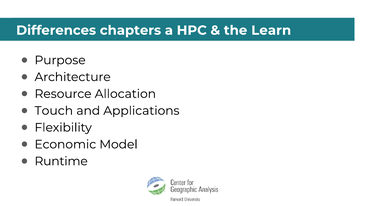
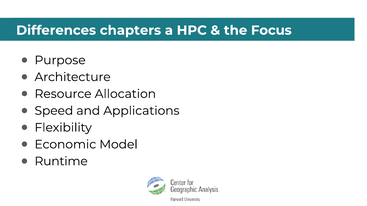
Learn: Learn -> Focus
Touch: Touch -> Speed
